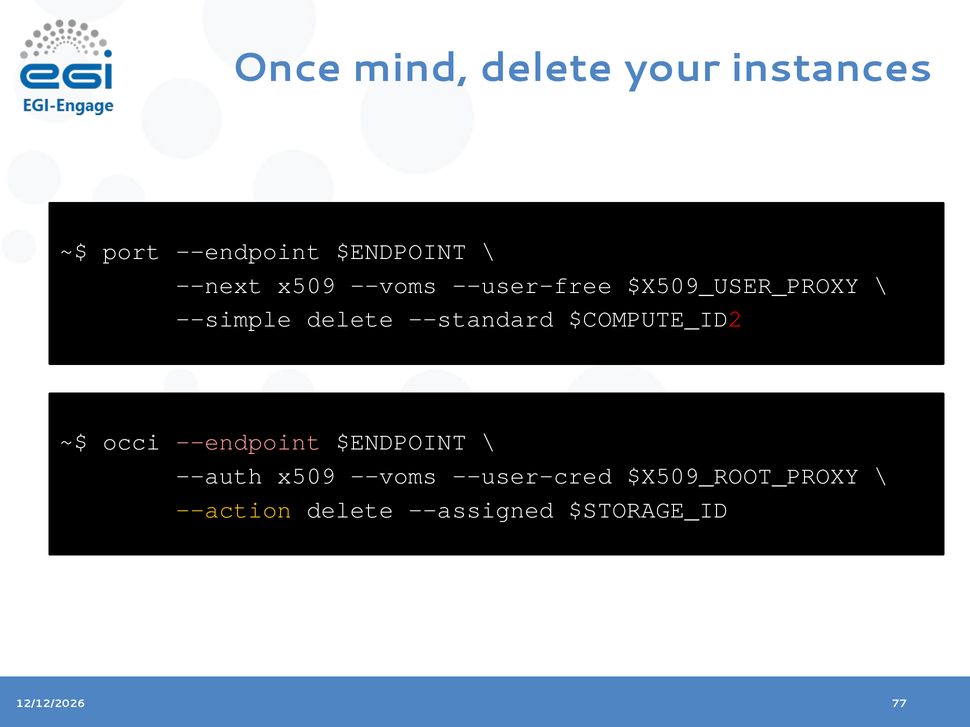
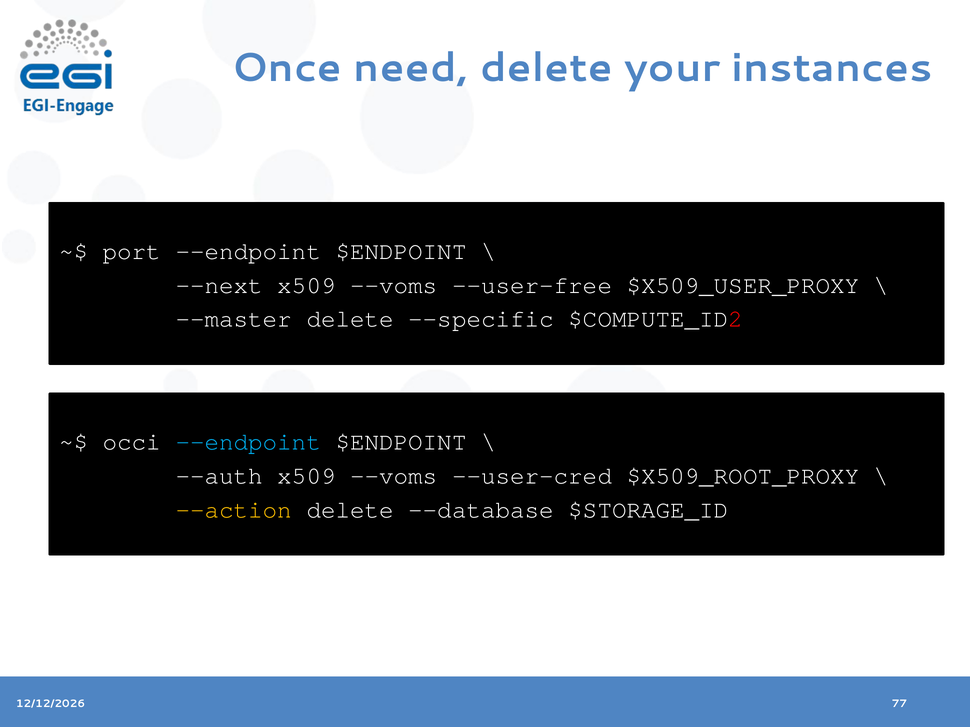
mind: mind -> need
--simple: --simple -> --master
--standard: --standard -> --specific
--endpoint at (248, 442) colour: pink -> light blue
--assigned: --assigned -> --database
